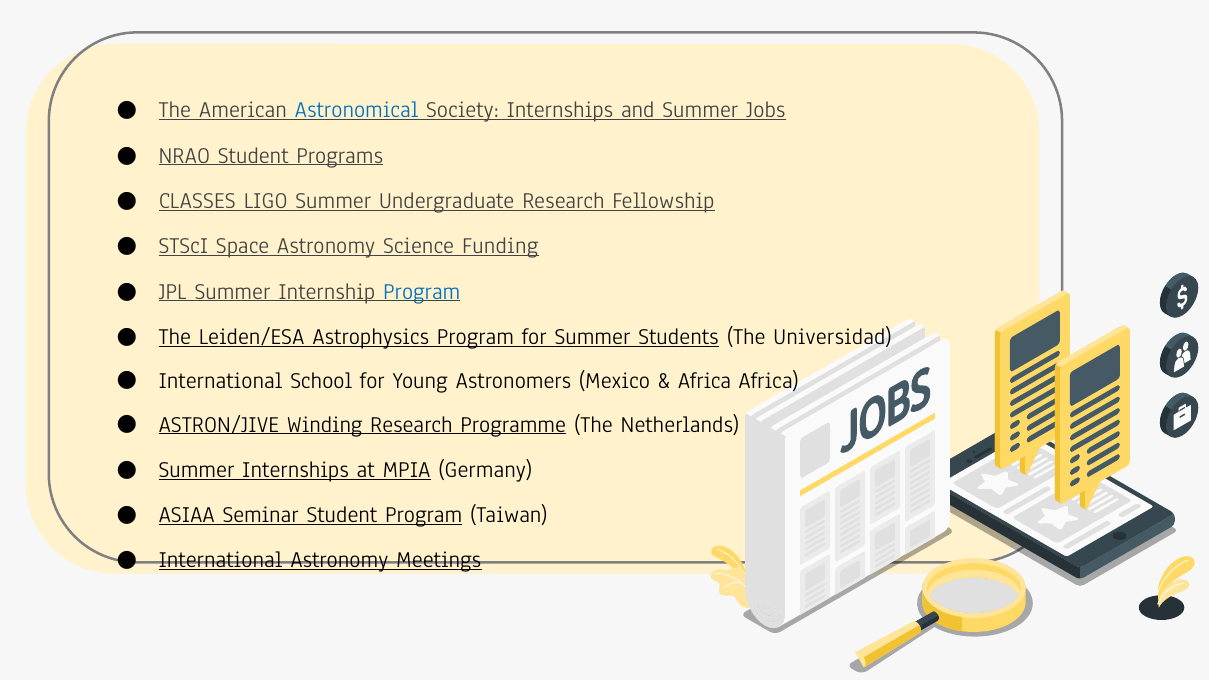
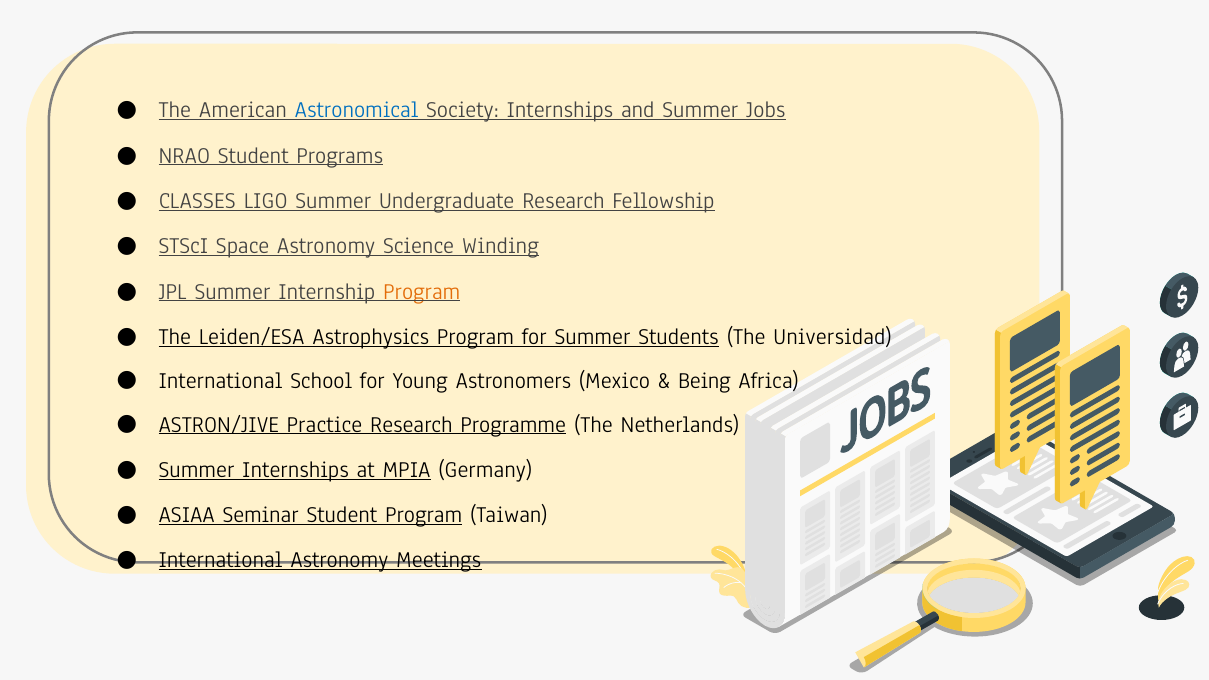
Funding: Funding -> Winding
Program at (422, 291) colour: blue -> orange
Africa at (704, 381): Africa -> Being
Winding: Winding -> Practice
